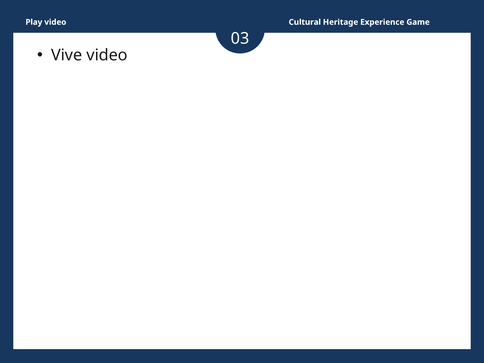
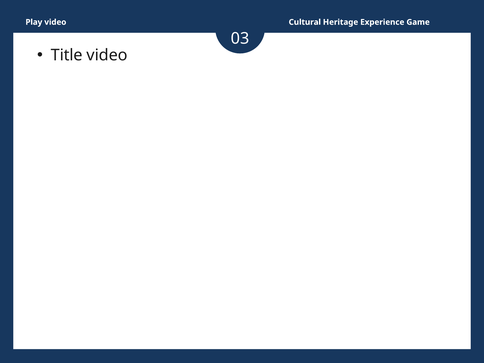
Vive: Vive -> Title
